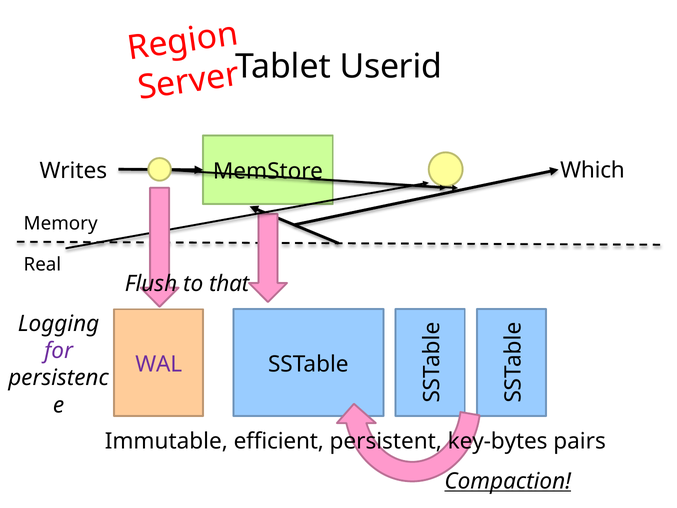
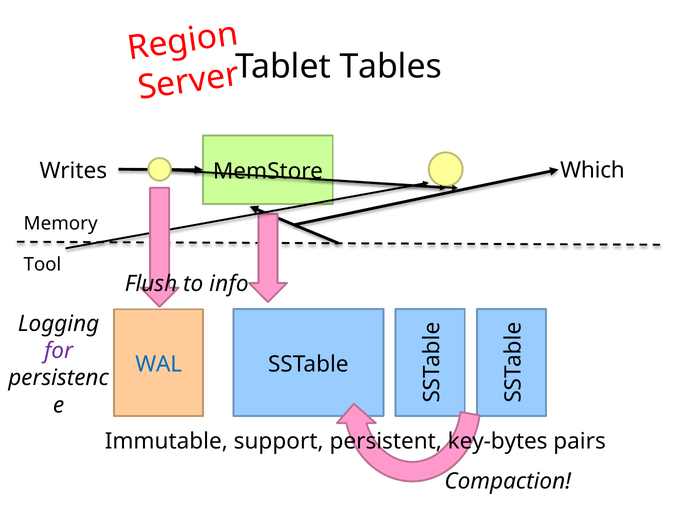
Userid: Userid -> Tables
Real: Real -> Tool
that: that -> info
WAL colour: purple -> blue
efficient: efficient -> support
Compaction underline: present -> none
